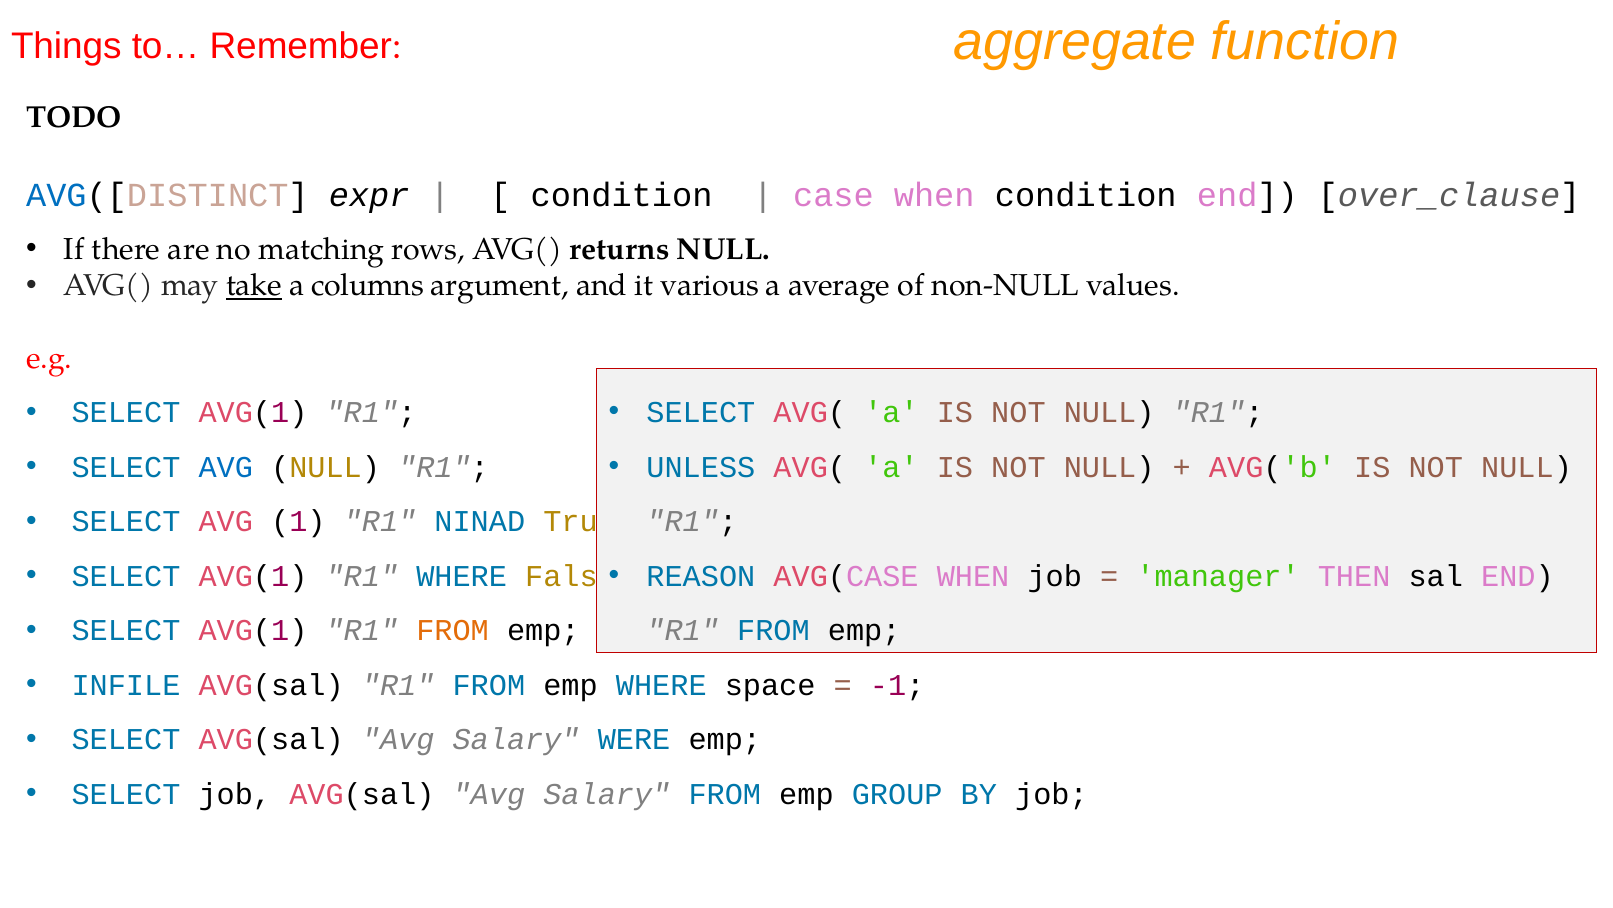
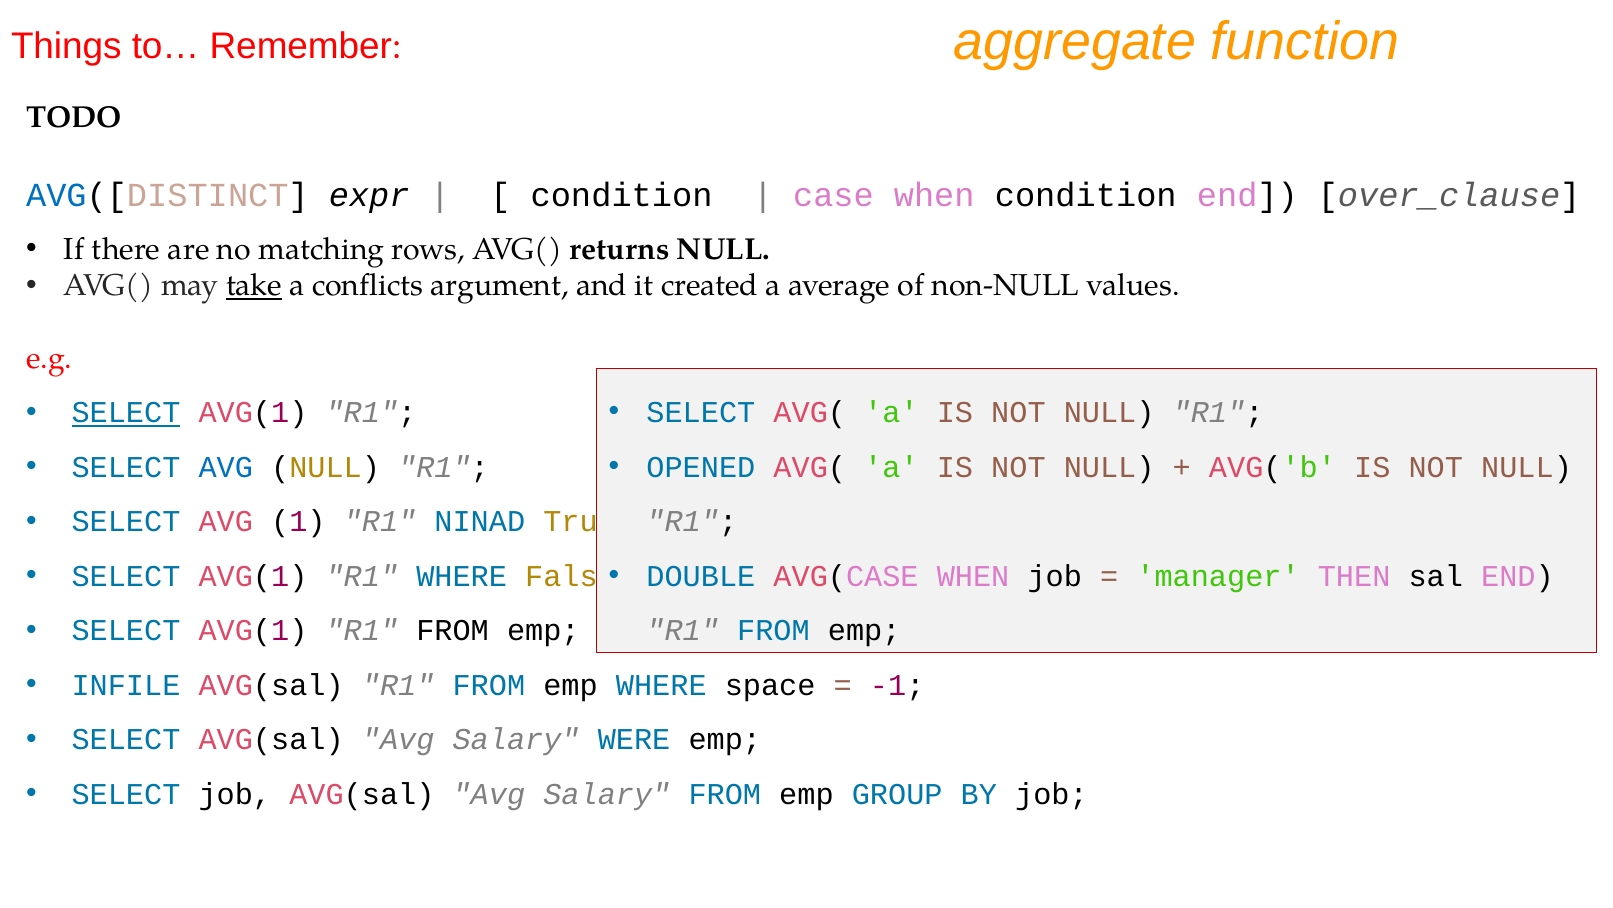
columns: columns -> conflicts
various: various -> created
SELECT at (126, 413) underline: none -> present
UNLESS: UNLESS -> OPENED
REASON: REASON -> DOUBLE
FROM at (453, 630) colour: orange -> black
